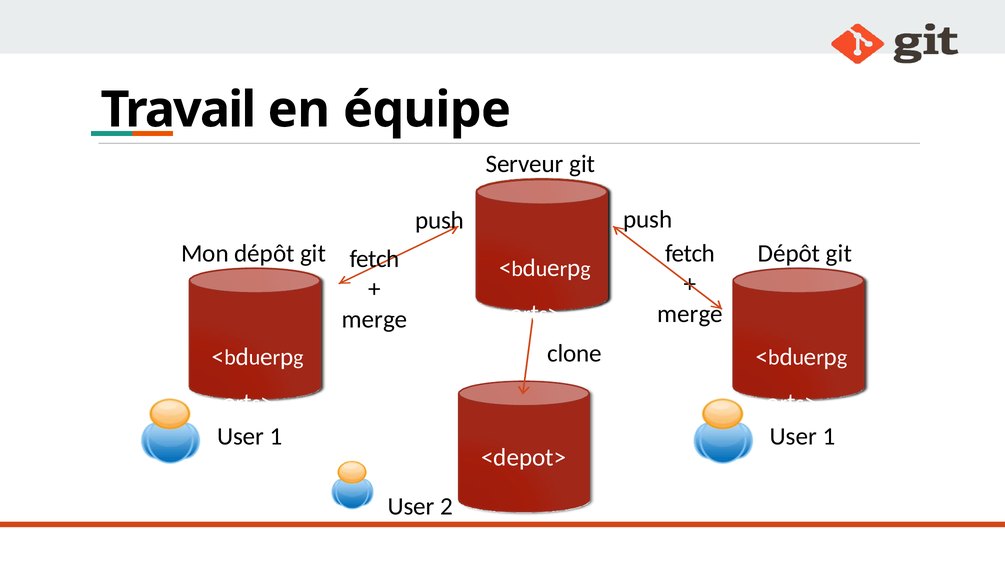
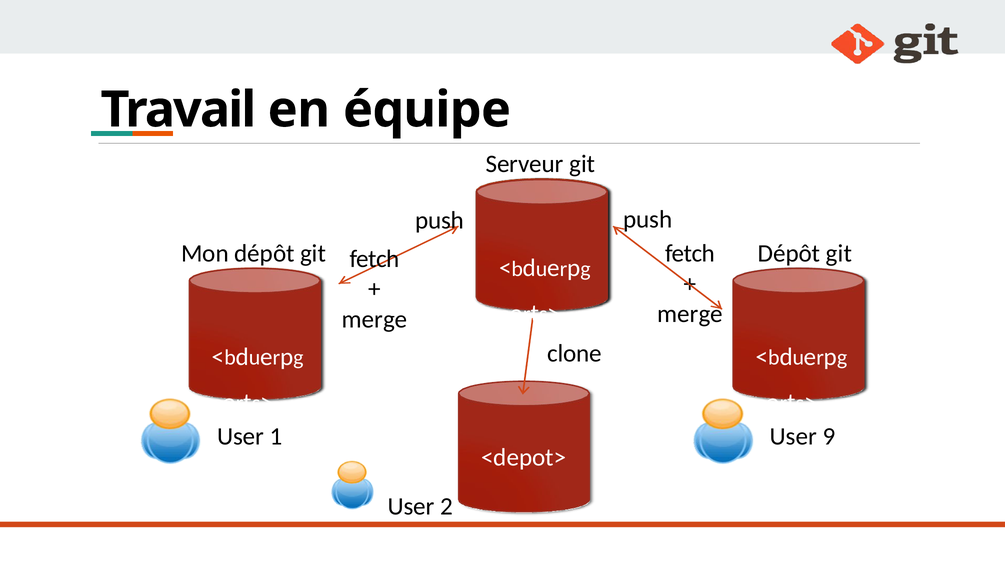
1 at (829, 437): 1 -> 9
